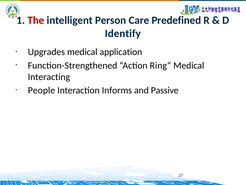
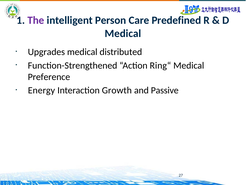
The colour: red -> purple
Identify at (123, 33): Identify -> Medical
application: application -> distributed
Interacting: Interacting -> Preference
People: People -> Energy
Informs: Informs -> Growth
